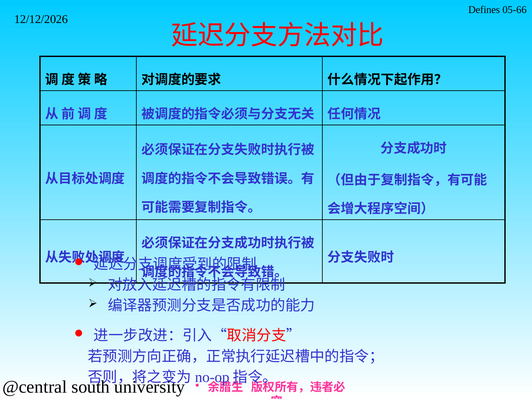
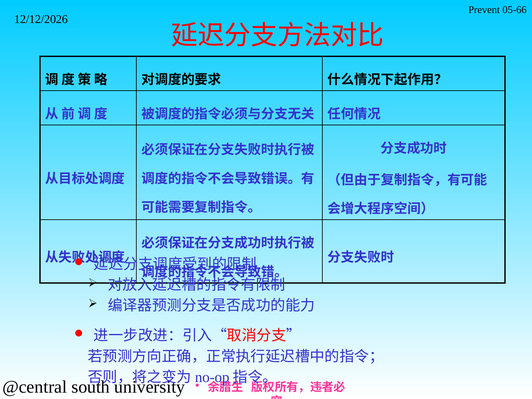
Defines: Defines -> Prevent
